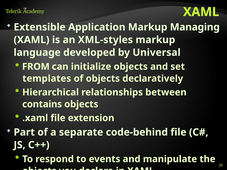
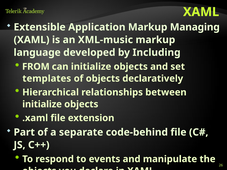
XML-styles: XML-styles -> XML-music
Universal: Universal -> Including
contains at (42, 104): contains -> initialize
